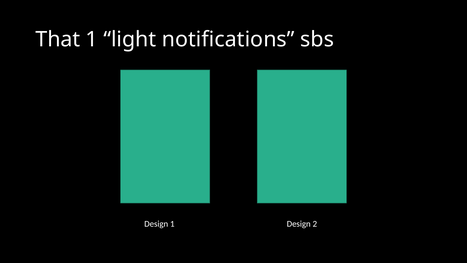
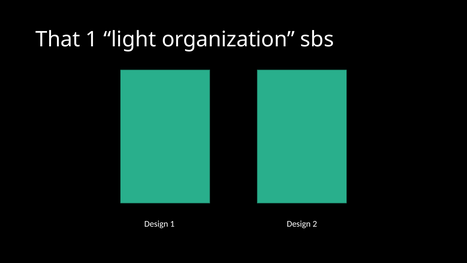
notifications: notifications -> organization
